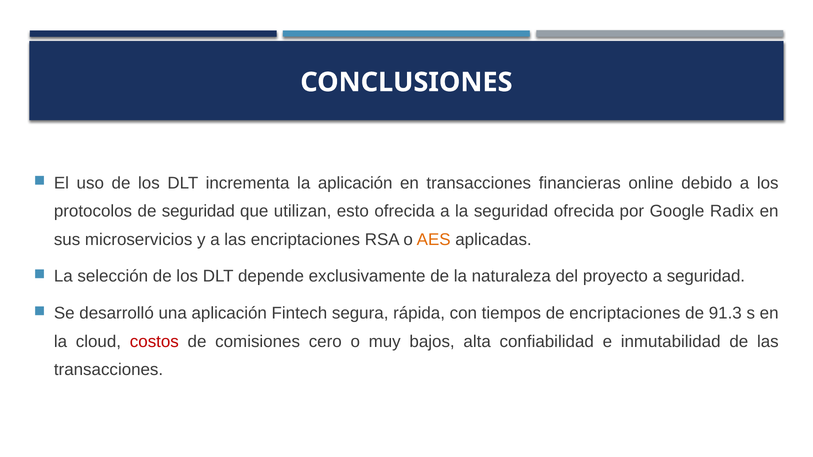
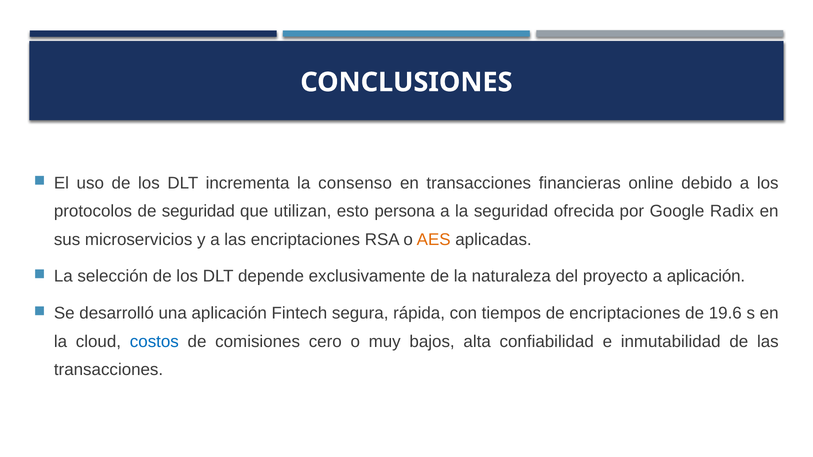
la aplicación: aplicación -> consenso
esto ofrecida: ofrecida -> persona
a seguridad: seguridad -> aplicación
91.3: 91.3 -> 19.6
costos colour: red -> blue
